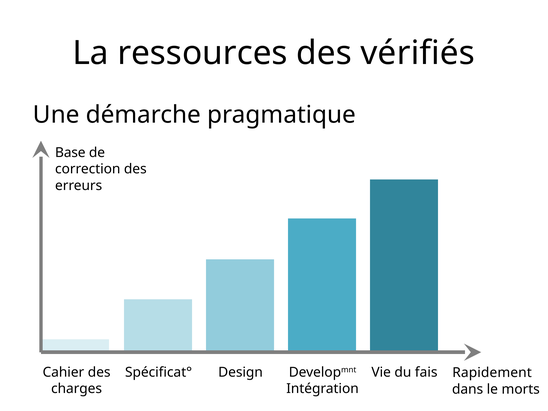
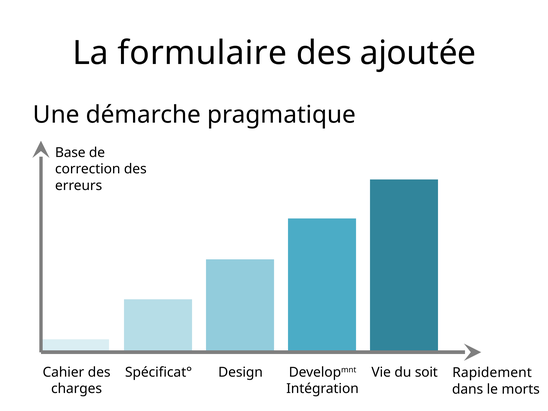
ressources: ressources -> formulaire
vérifiés: vérifiés -> ajoutée
fais: fais -> soit
